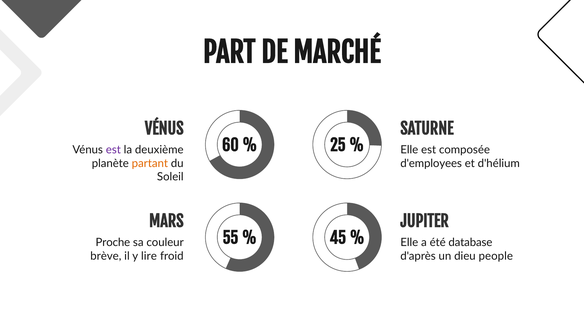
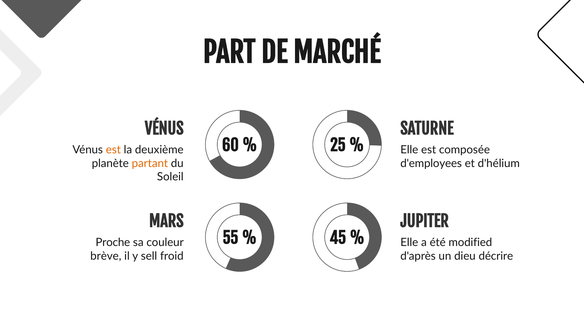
est at (113, 150) colour: purple -> orange
database: database -> modified
lire: lire -> sell
people: people -> décrire
